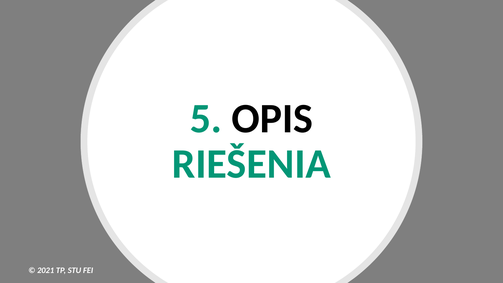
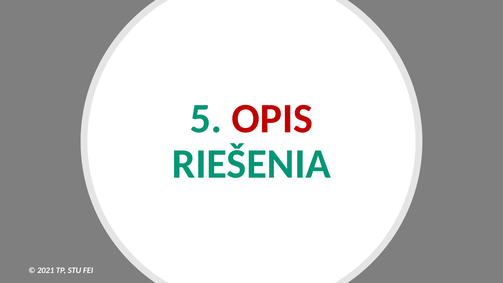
OPIS colour: black -> red
